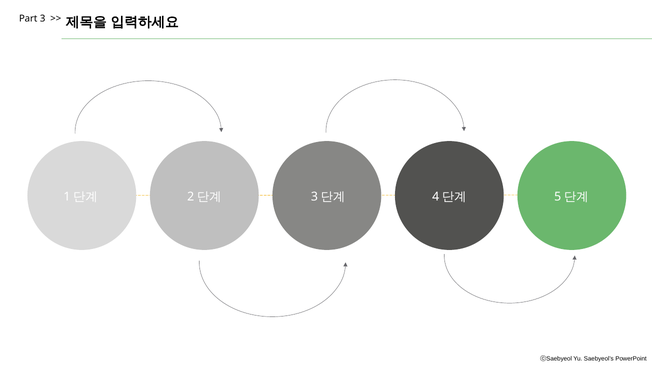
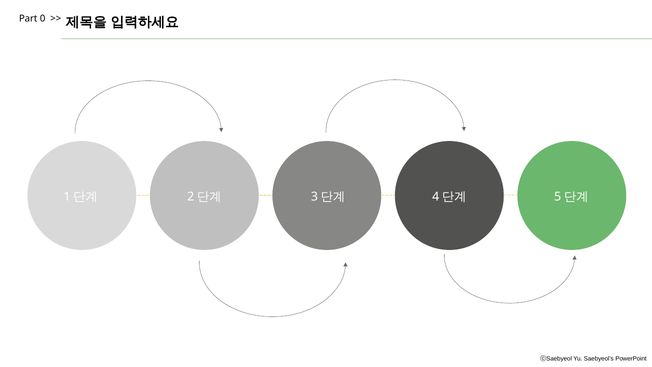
3: 3 -> 0
